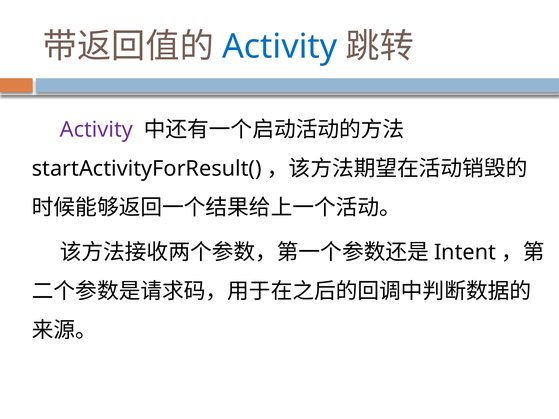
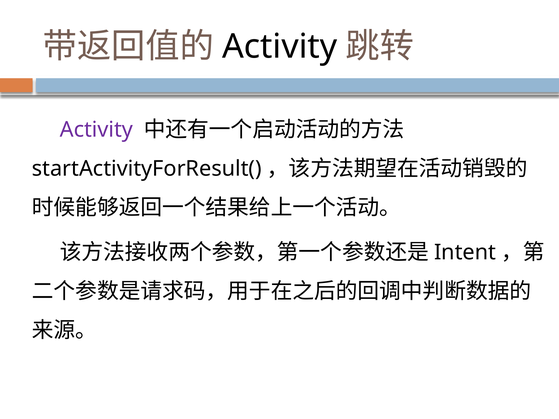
Activity at (280, 47) colour: blue -> black
